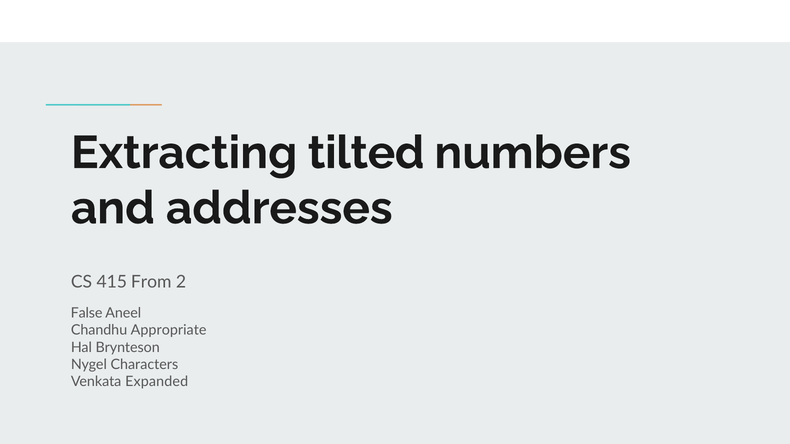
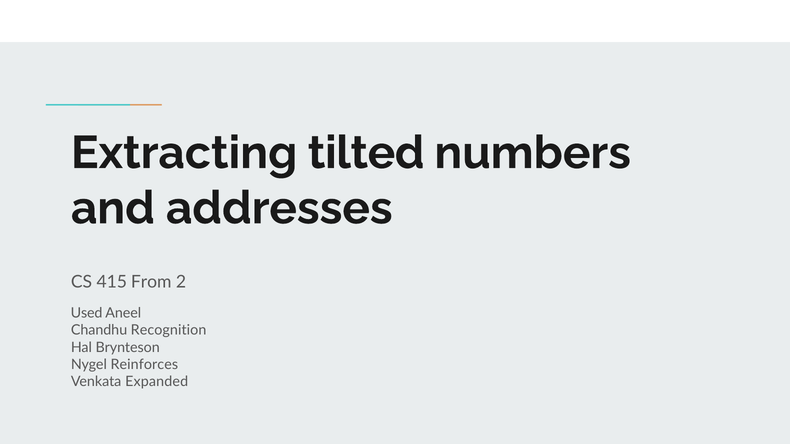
False: False -> Used
Appropriate: Appropriate -> Recognition
Characters: Characters -> Reinforces
